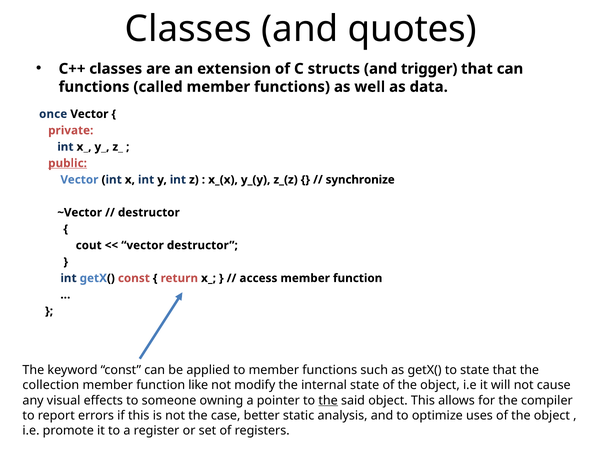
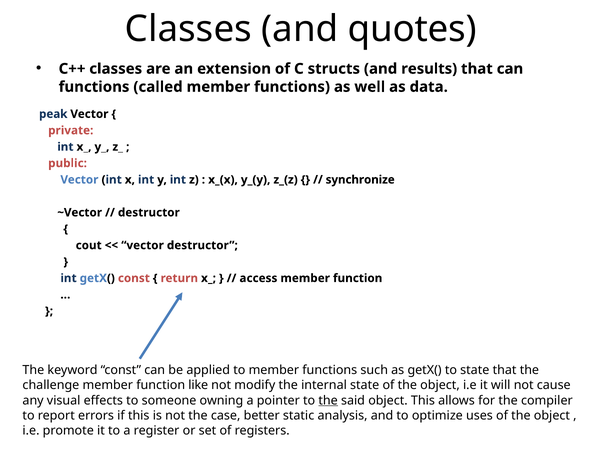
trigger: trigger -> results
once: once -> peak
public underline: present -> none
collection: collection -> challenge
